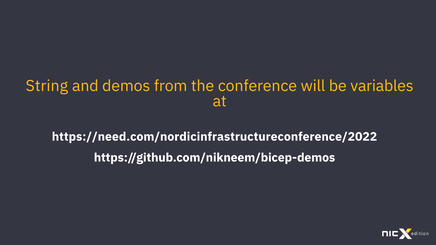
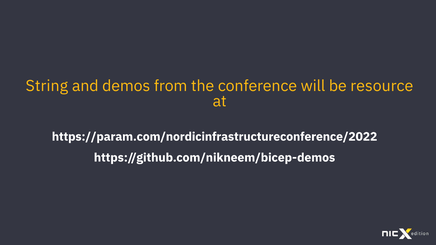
variables: variables -> resource
https://need.com/nordicinfrastructureconference/2022: https://need.com/nordicinfrastructureconference/2022 -> https://param.com/nordicinfrastructureconference/2022
